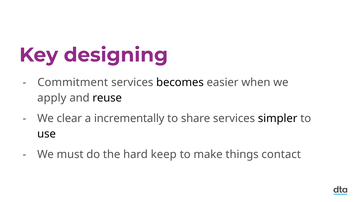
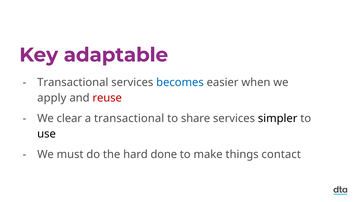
designing: designing -> adaptable
Commitment at (73, 83): Commitment -> Transactional
becomes colour: black -> blue
reuse colour: black -> red
a incrementally: incrementally -> transactional
keep: keep -> done
